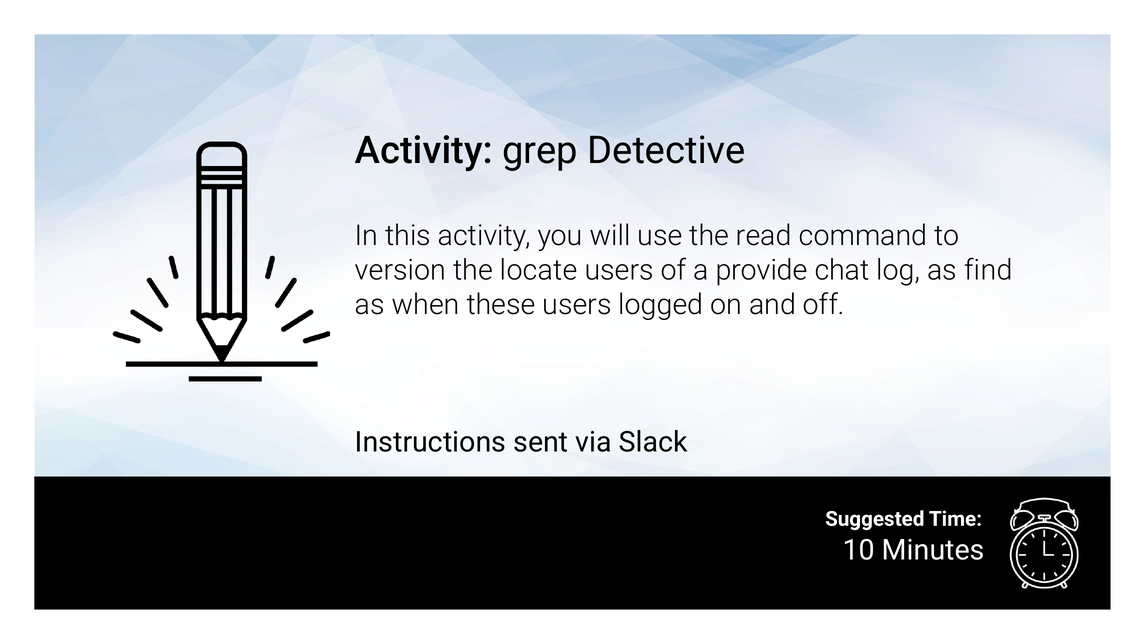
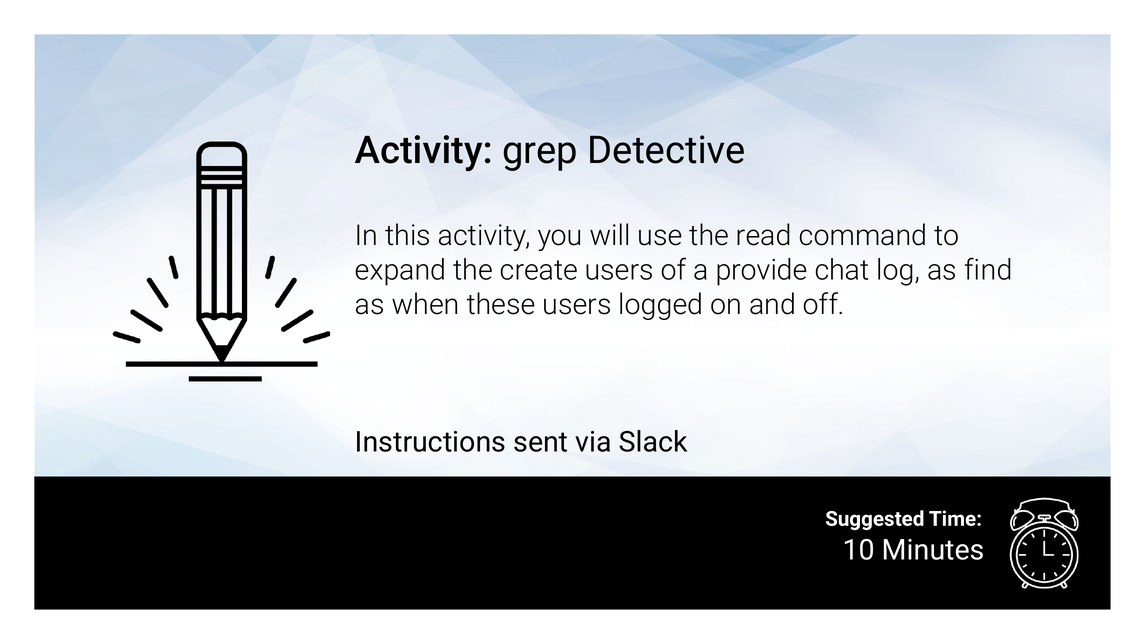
version: version -> expand
locate: locate -> create
